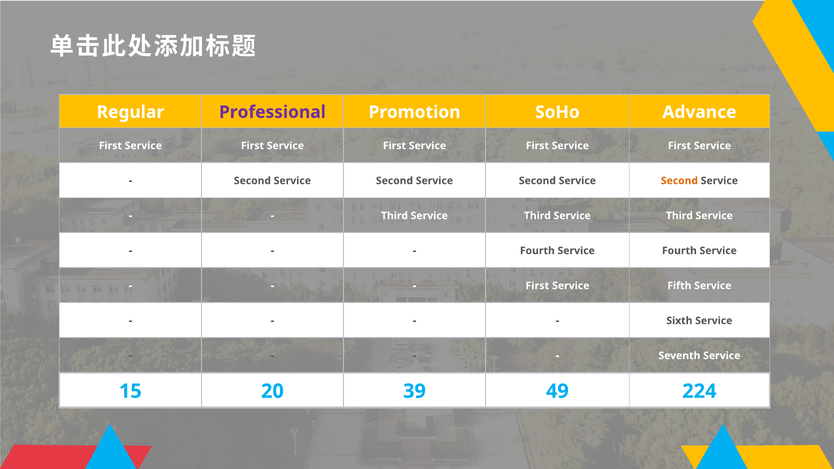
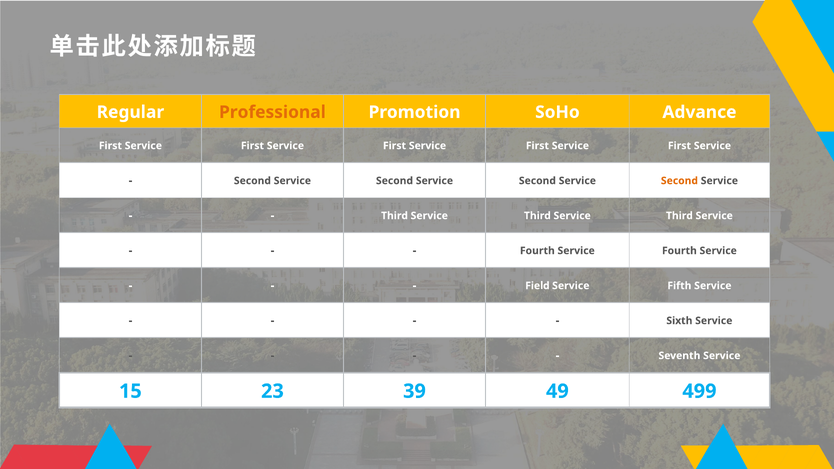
Professional colour: purple -> orange
First at (537, 286): First -> Field
20: 20 -> 23
224: 224 -> 499
